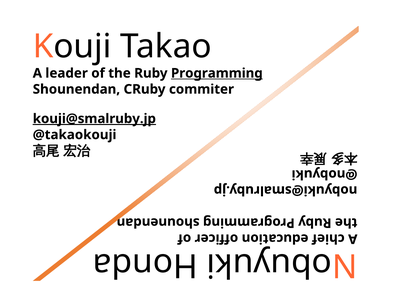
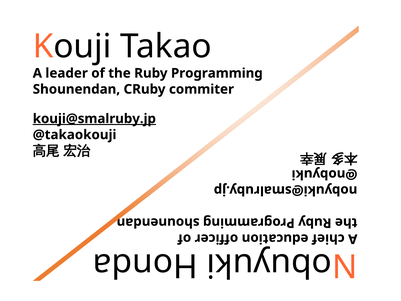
Programming underline: present -> none
